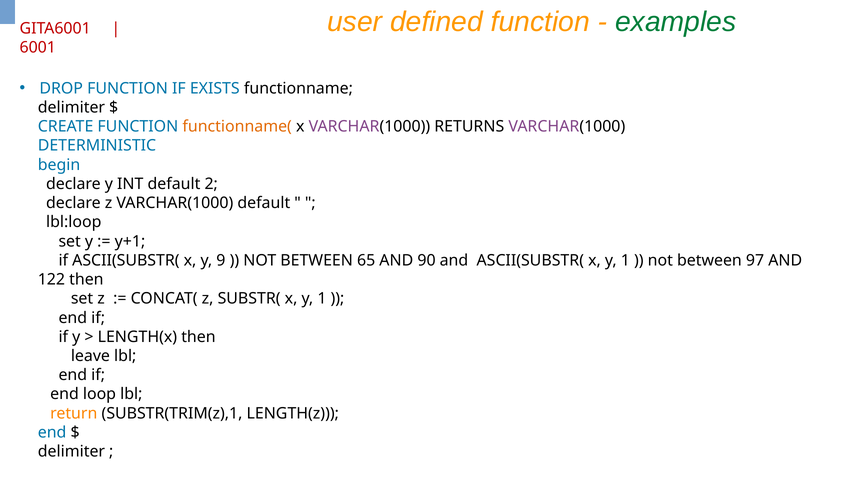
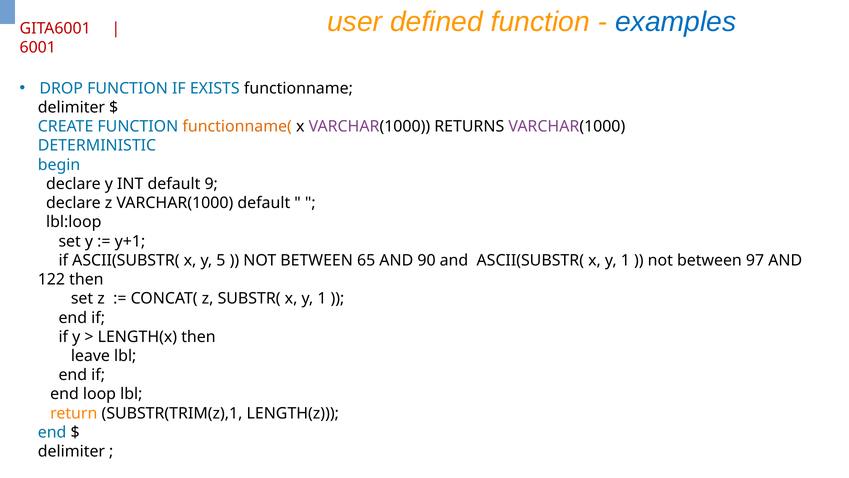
examples colour: green -> blue
2: 2 -> 9
9: 9 -> 5
